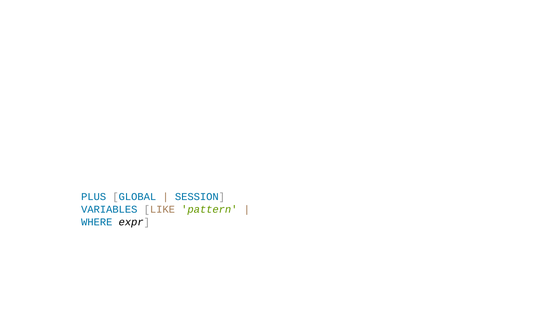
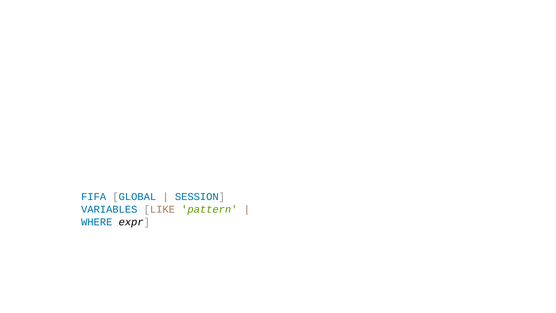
PLUS: PLUS -> FIFA
